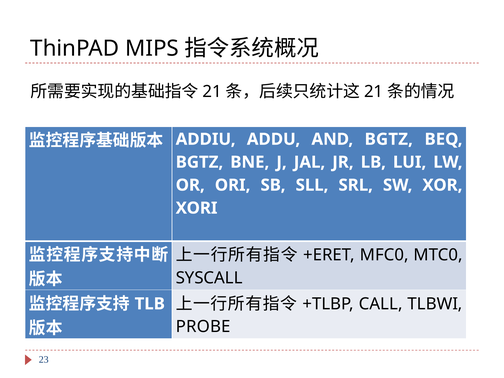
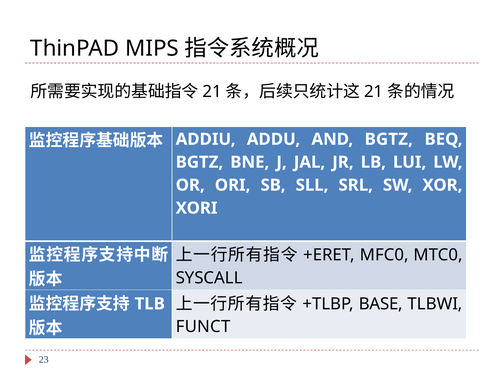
CALL: CALL -> BASE
PROBE: PROBE -> FUNCT
